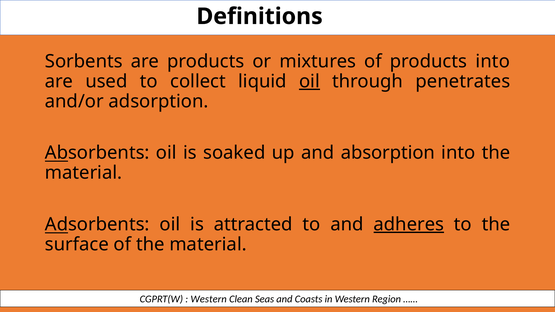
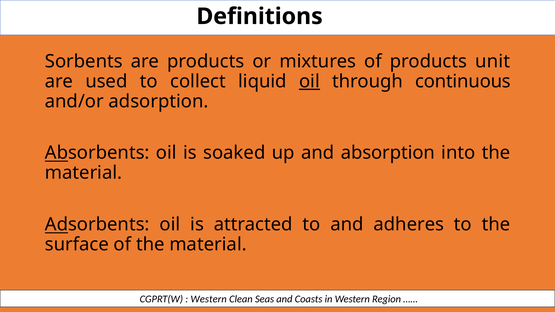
products into: into -> unit
penetrates: penetrates -> continuous
adheres underline: present -> none
